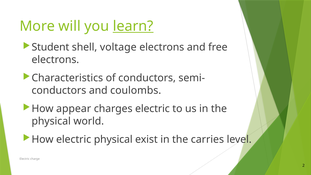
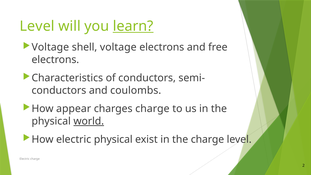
More at (37, 26): More -> Level
Student at (50, 47): Student -> Voltage
charges electric: electric -> charge
world underline: none -> present
the carries: carries -> charge
